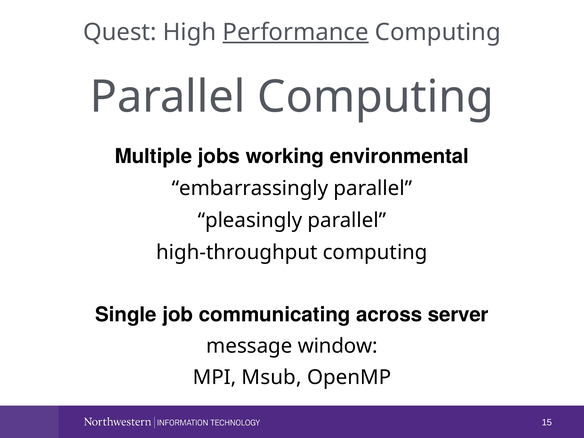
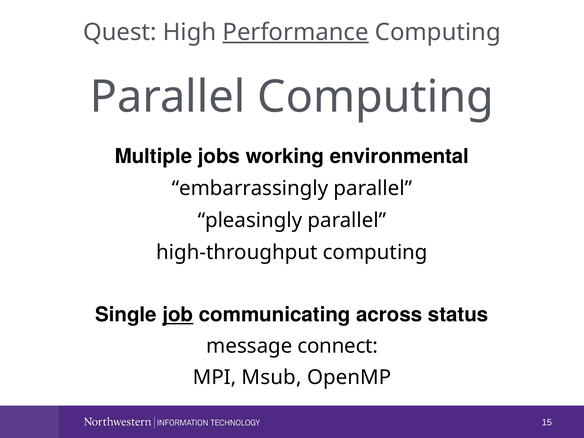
job underline: none -> present
server: server -> status
window: window -> connect
